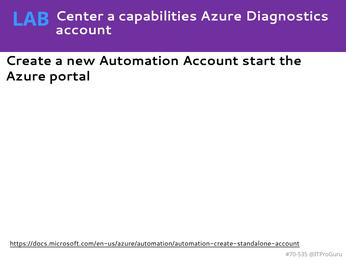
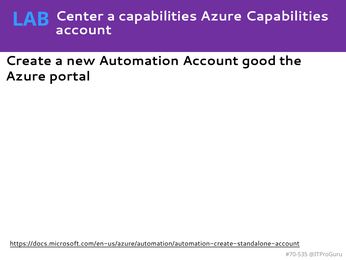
Azure Diagnostics: Diagnostics -> Capabilities
start: start -> good
